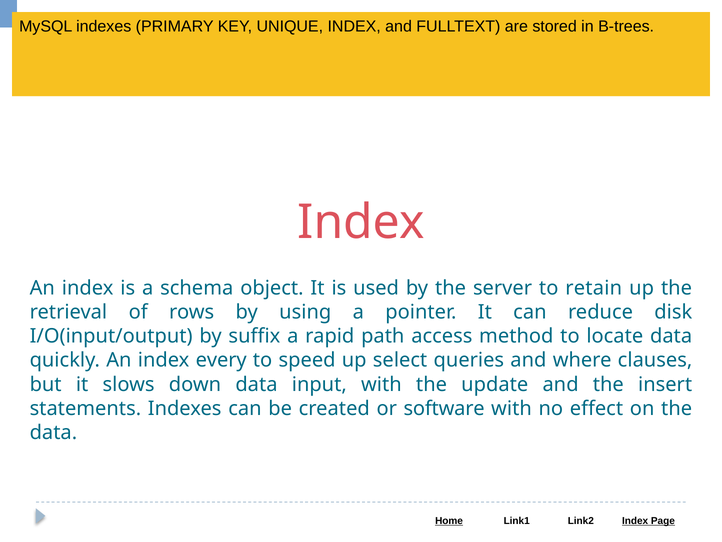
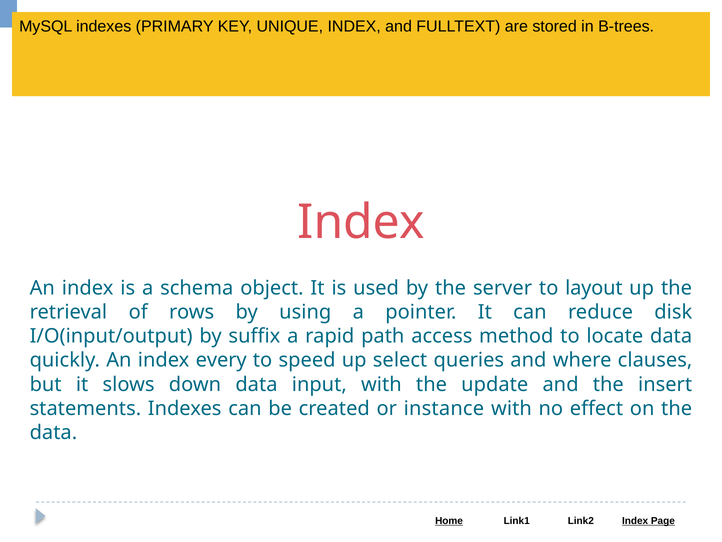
retain: retain -> layout
software: software -> instance
